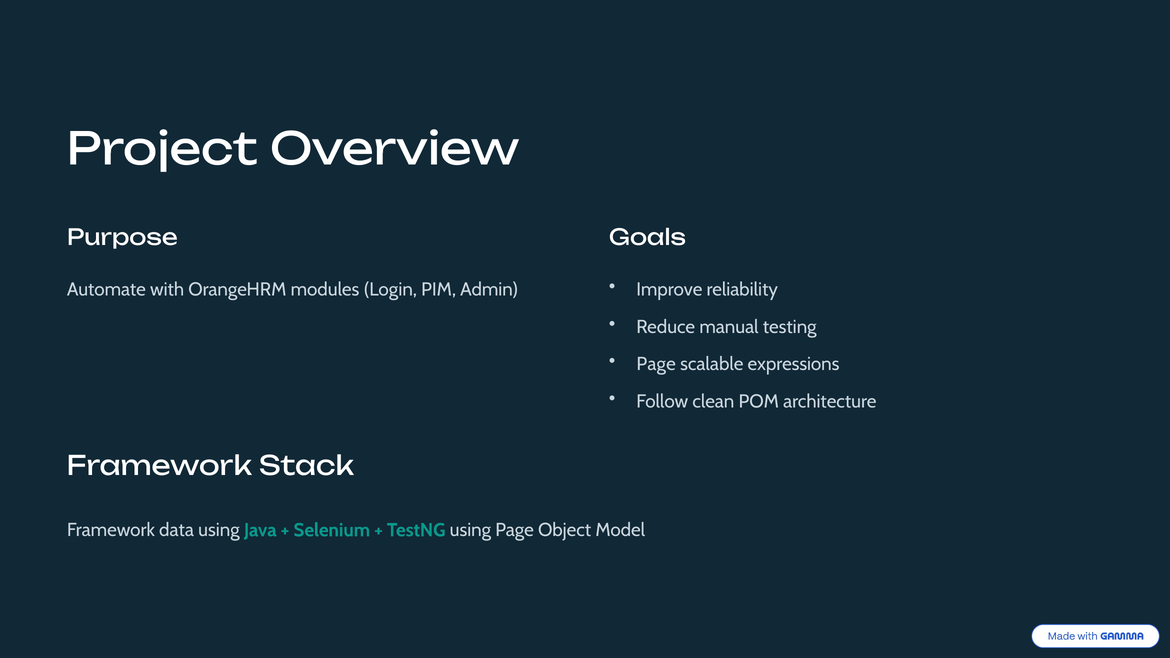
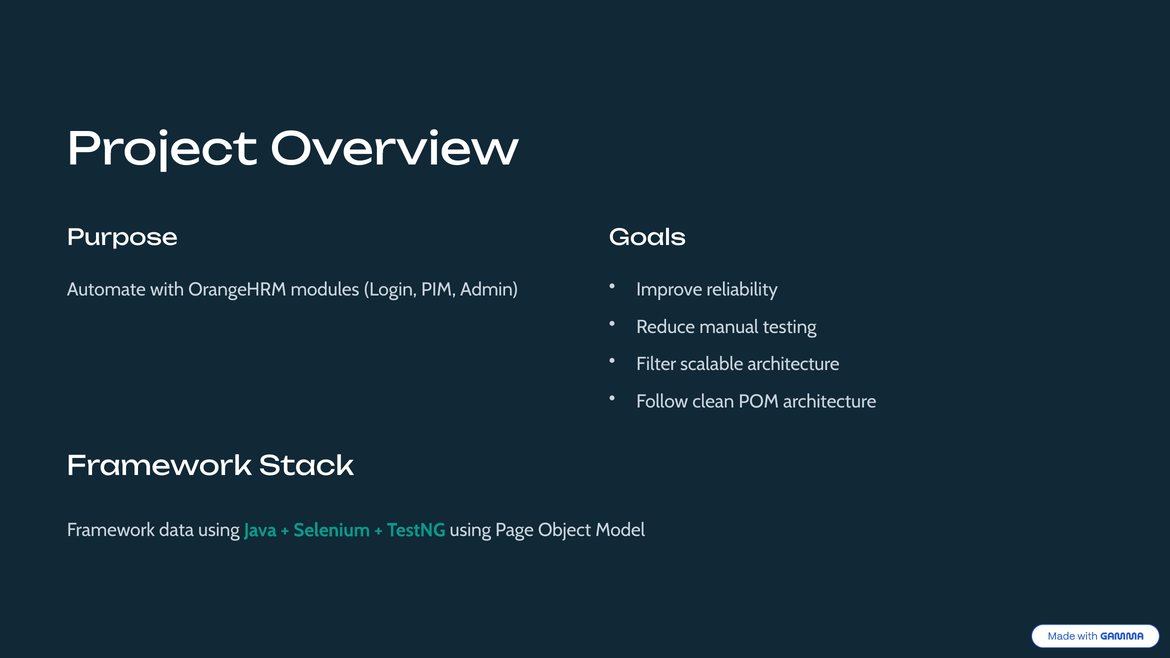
Page at (656, 364): Page -> Filter
scalable expressions: expressions -> architecture
